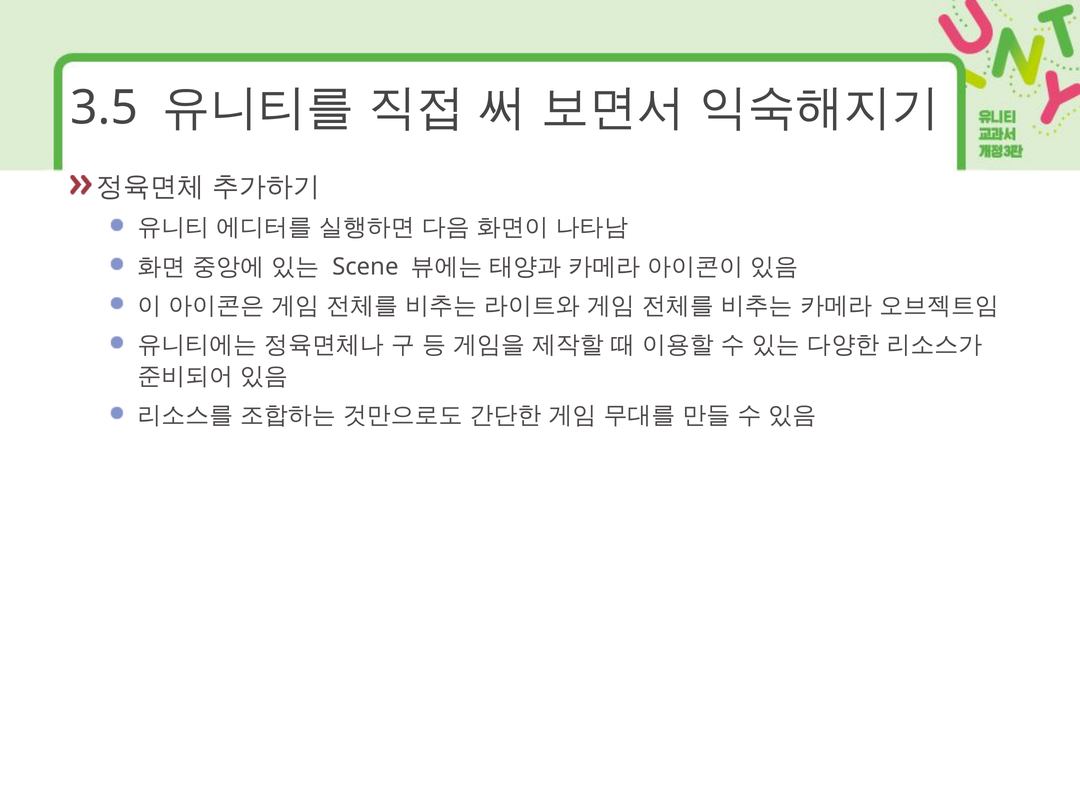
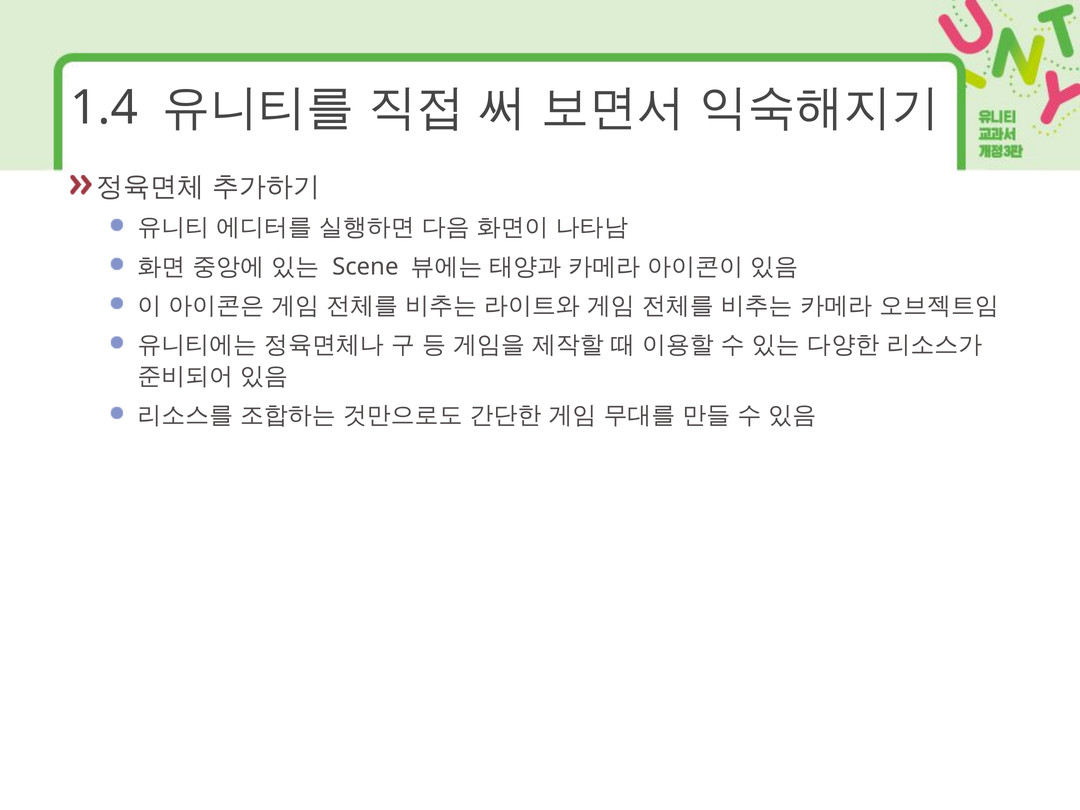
3.5: 3.5 -> 1.4
